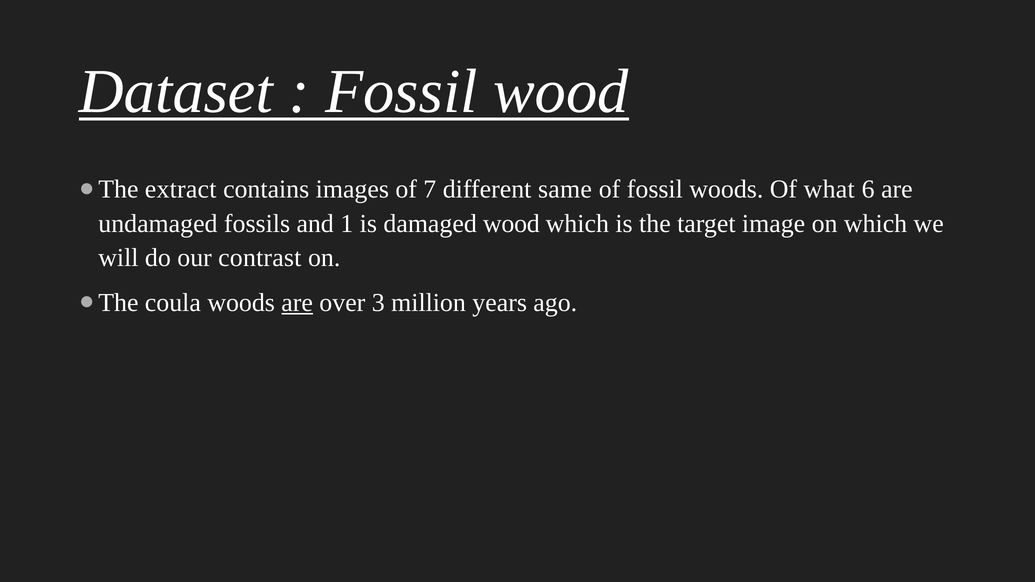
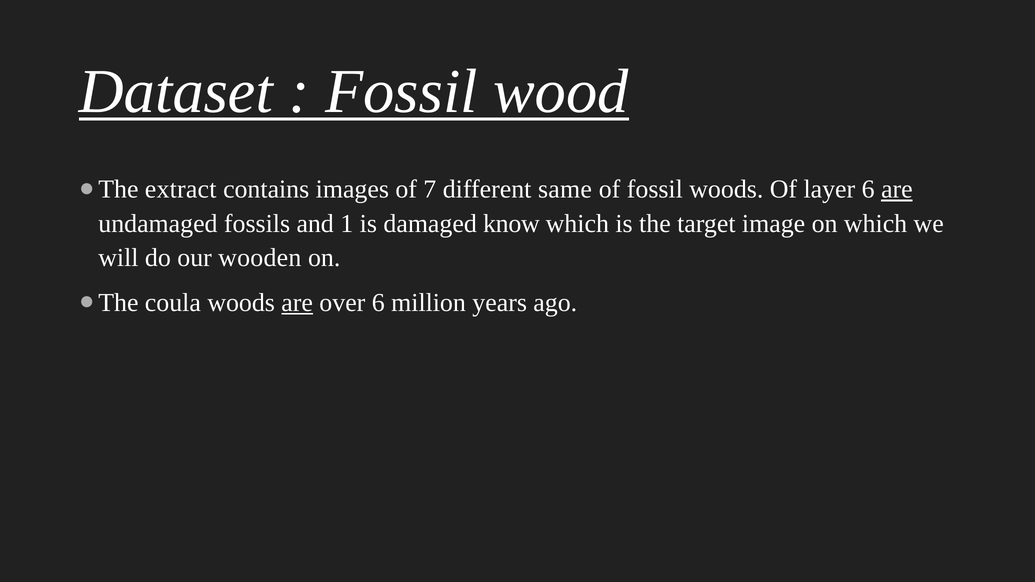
what: what -> layer
are at (897, 189) underline: none -> present
damaged wood: wood -> know
contrast: contrast -> wooden
over 3: 3 -> 6
